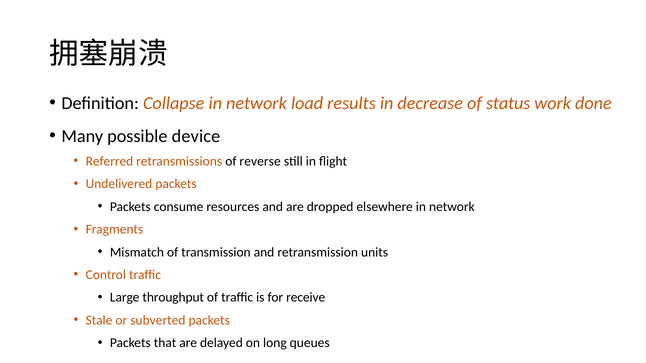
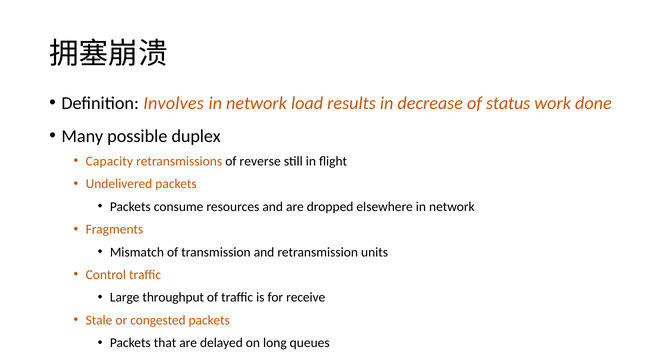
Collapse: Collapse -> Involves
device: device -> duplex
Referred: Referred -> Capacity
subverted: subverted -> congested
